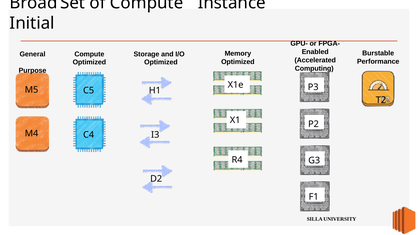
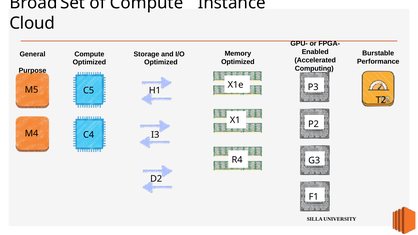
Initial: Initial -> Cloud
